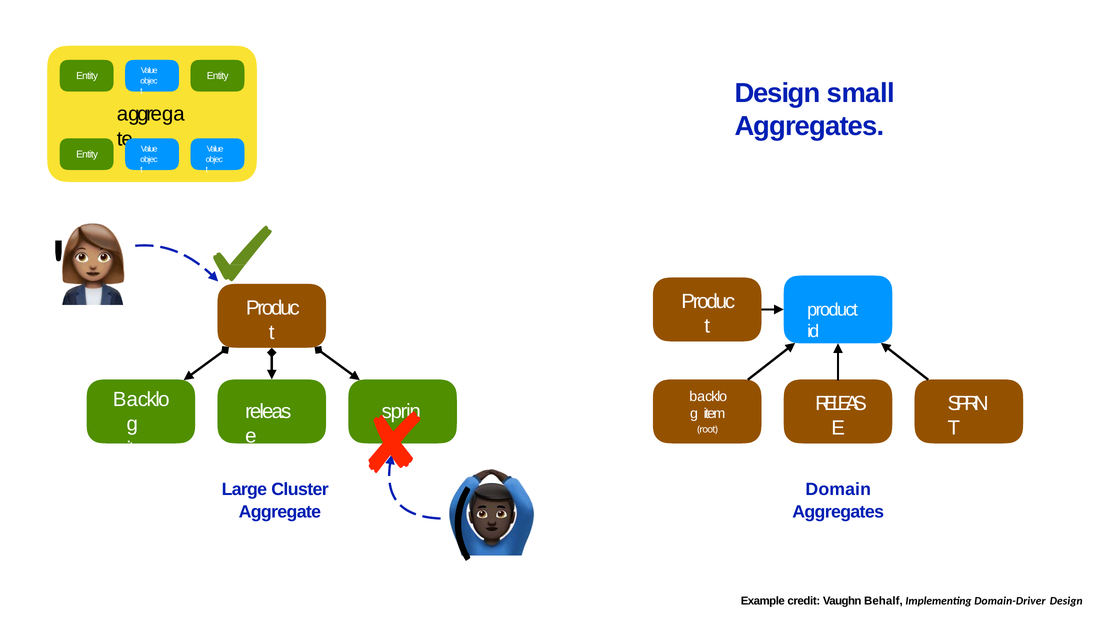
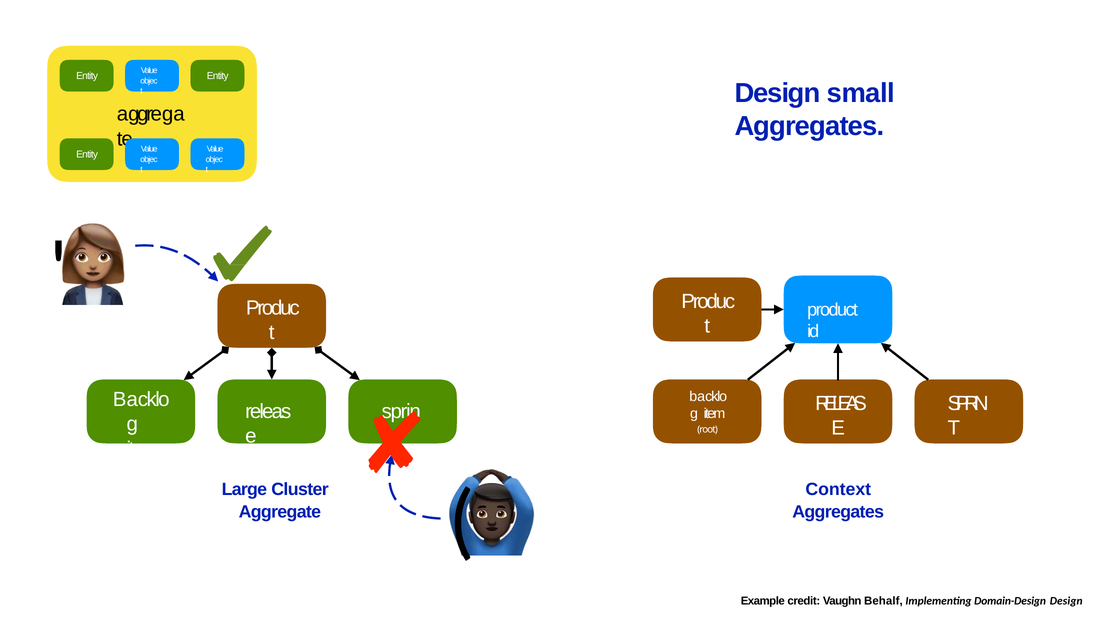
Domain: Domain -> Context
Domain-Driver: Domain-Driver -> Domain-Design
